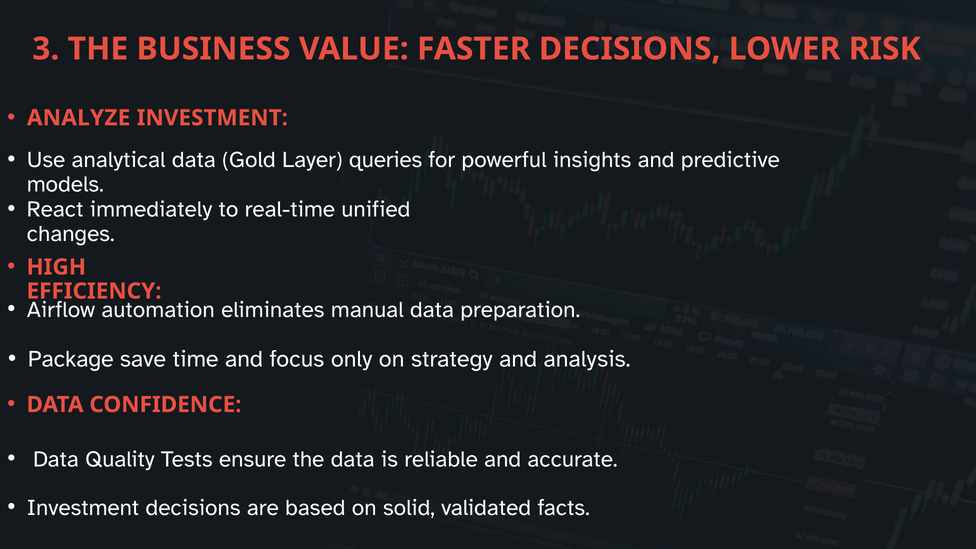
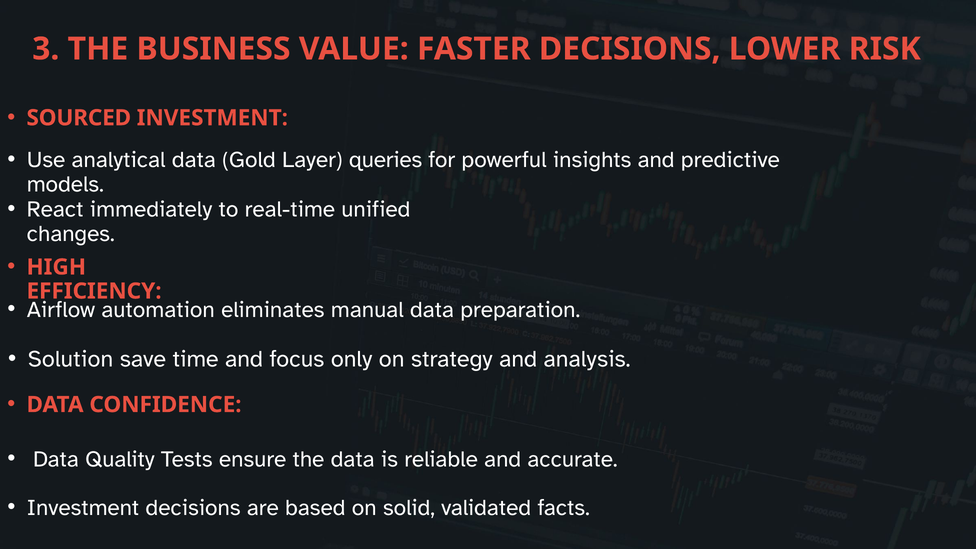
ANALYZE: ANALYZE -> SOURCED
Package: Package -> Solution
